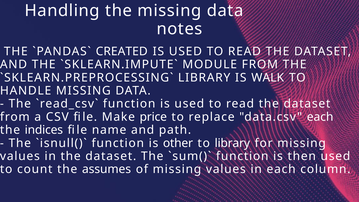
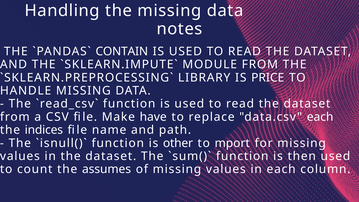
CREATED: CREATED -> CONTAIN
WALK: WALK -> PRICE
price: price -> have
to library: library -> mport
